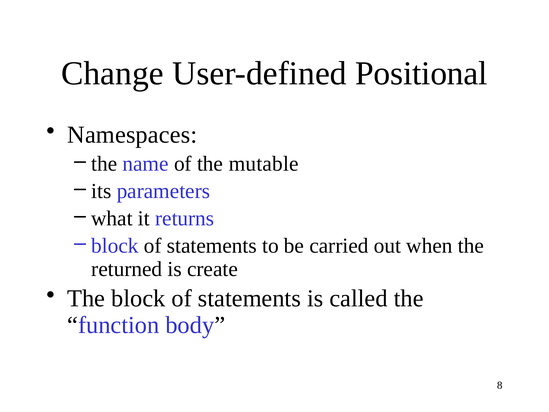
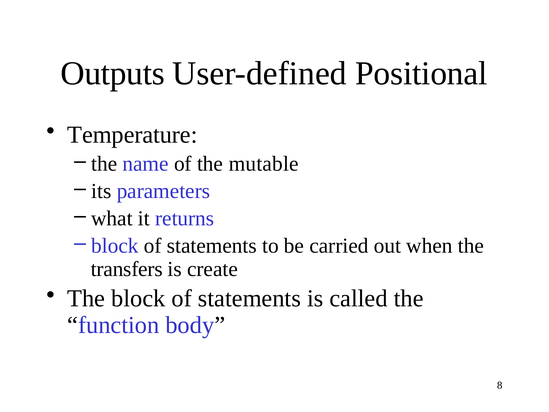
Change: Change -> Outputs
Namespaces: Namespaces -> Temperature
returned: returned -> transfers
